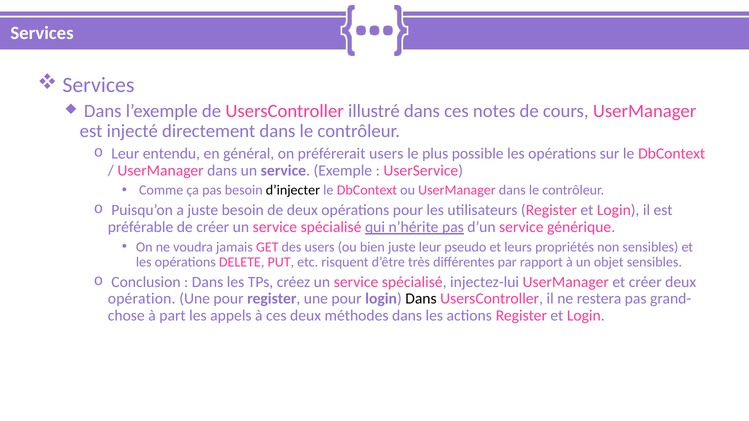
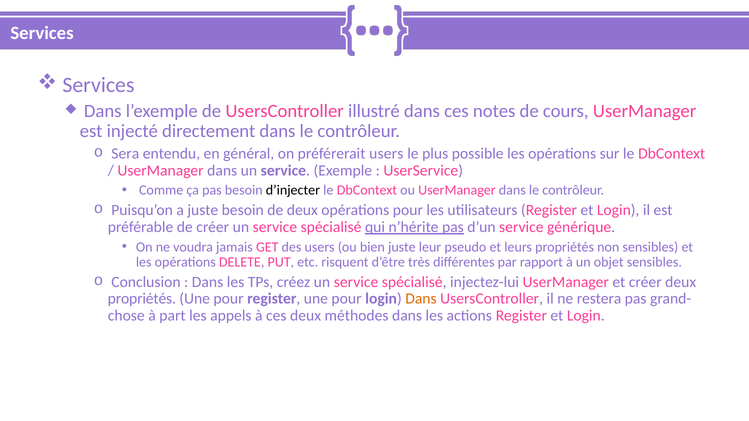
Leur at (125, 154): Leur -> Sera
opération at (142, 299): opération -> propriétés
Dans at (421, 299) colour: black -> orange
